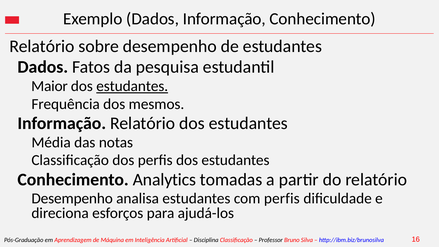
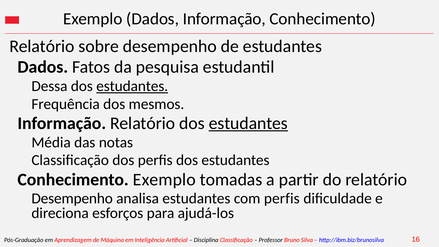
Maior: Maior -> Dessa
estudantes at (248, 123) underline: none -> present
Conhecimento Analytics: Analytics -> Exemplo
